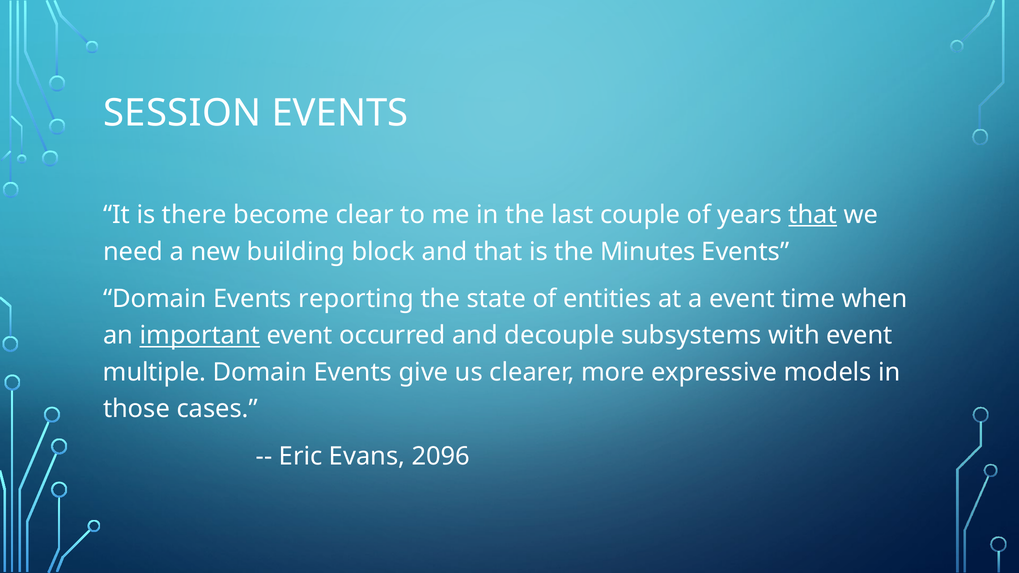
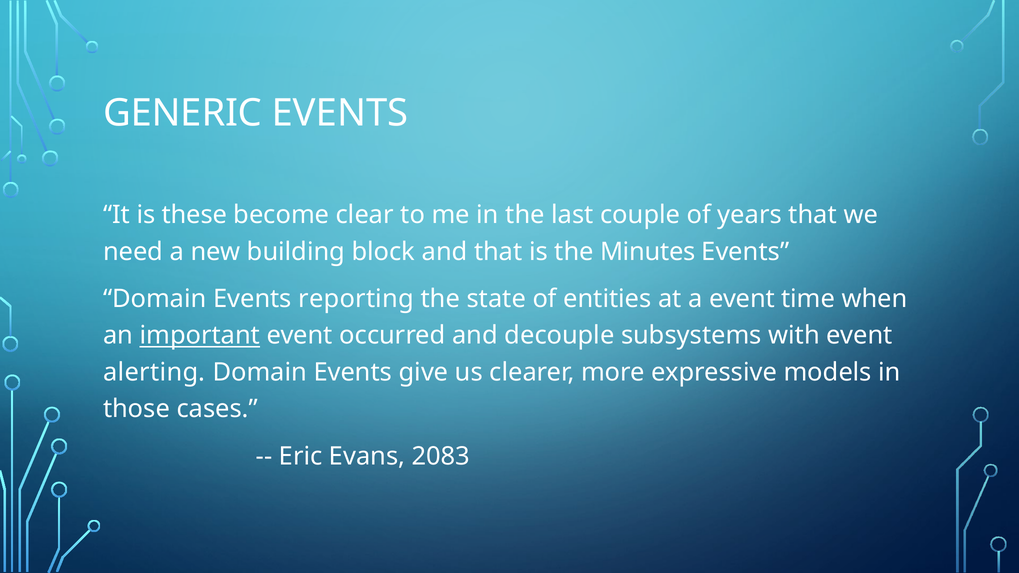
SESSION: SESSION -> GENERIC
there: there -> these
that at (813, 215) underline: present -> none
multiple: multiple -> alerting
2096: 2096 -> 2083
